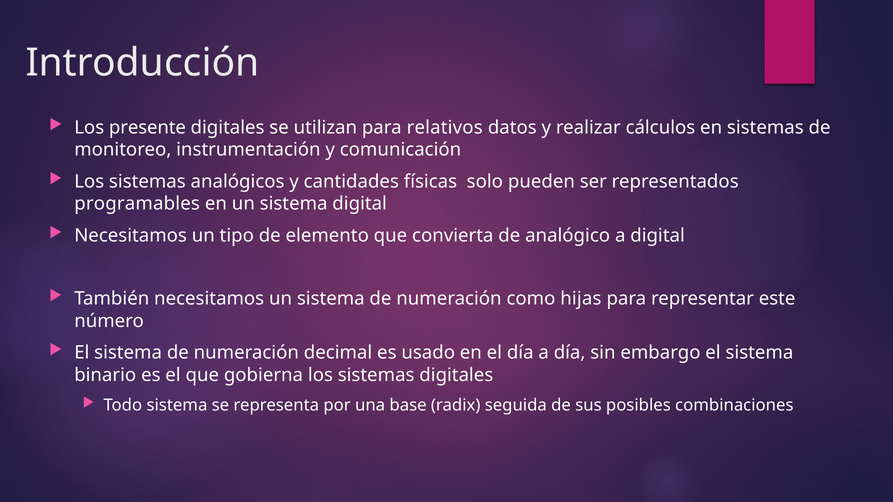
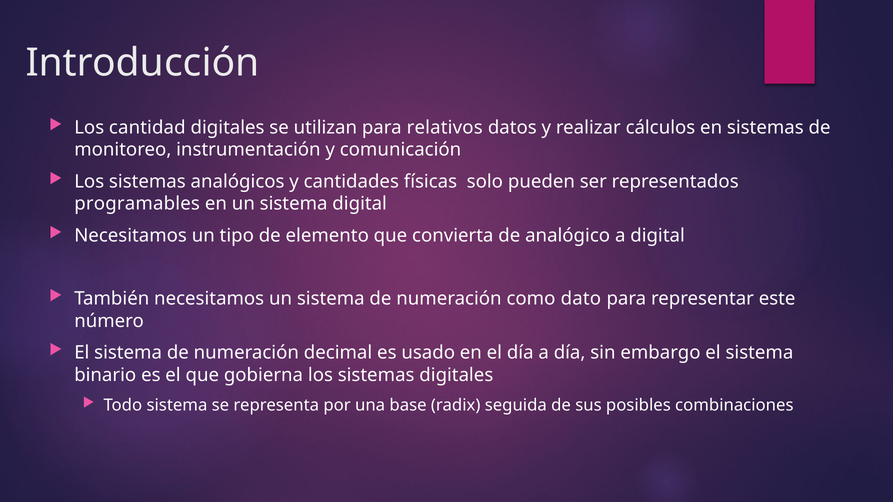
presente: presente -> cantidad
hijas: hijas -> dato
